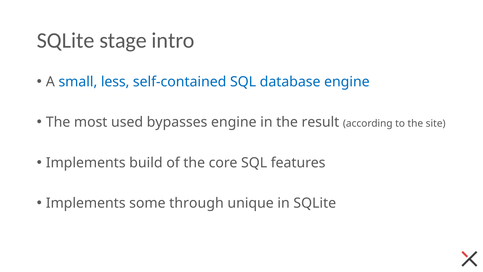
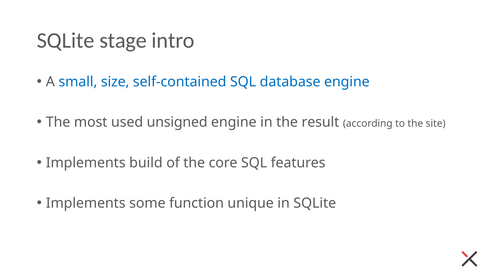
less: less -> size
bypasses: bypasses -> unsigned
through: through -> function
